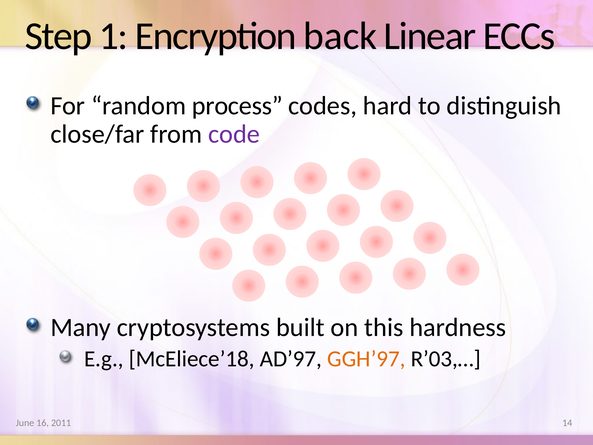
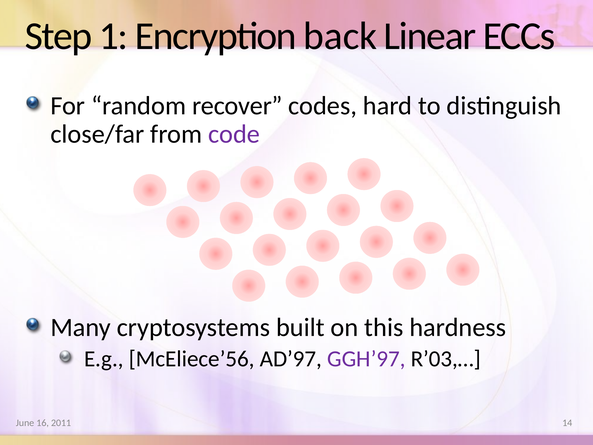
process: process -> recover
McEliece’18: McEliece’18 -> McEliece’56
GGH’97 colour: orange -> purple
